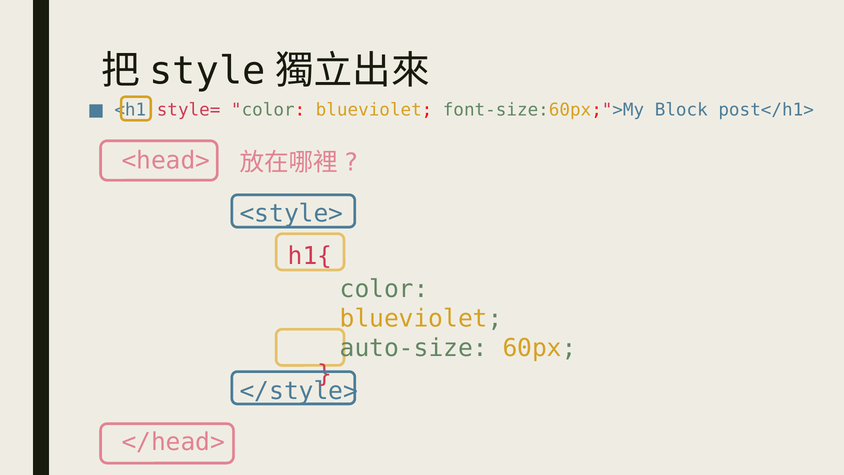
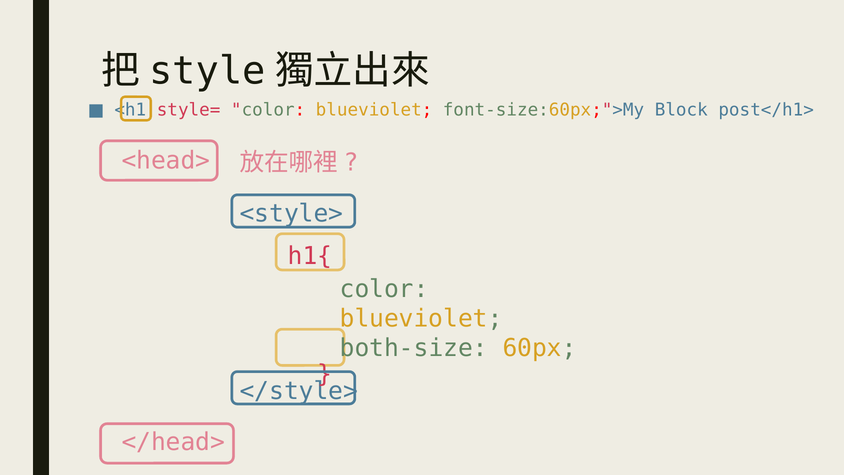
auto-size: auto-size -> both-size
